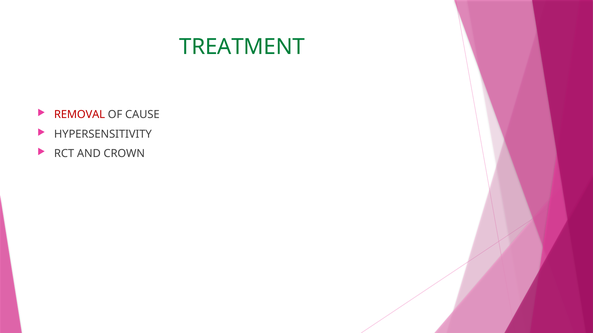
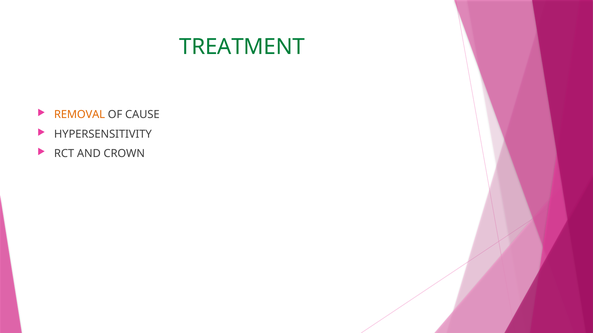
REMOVAL colour: red -> orange
